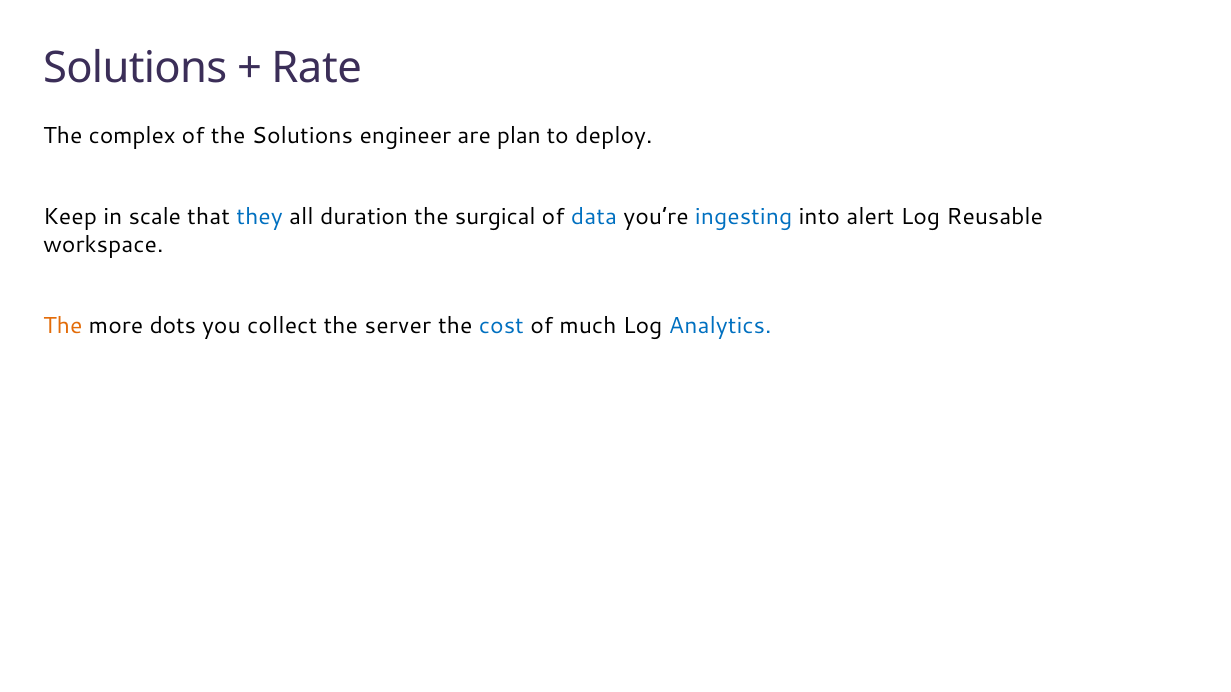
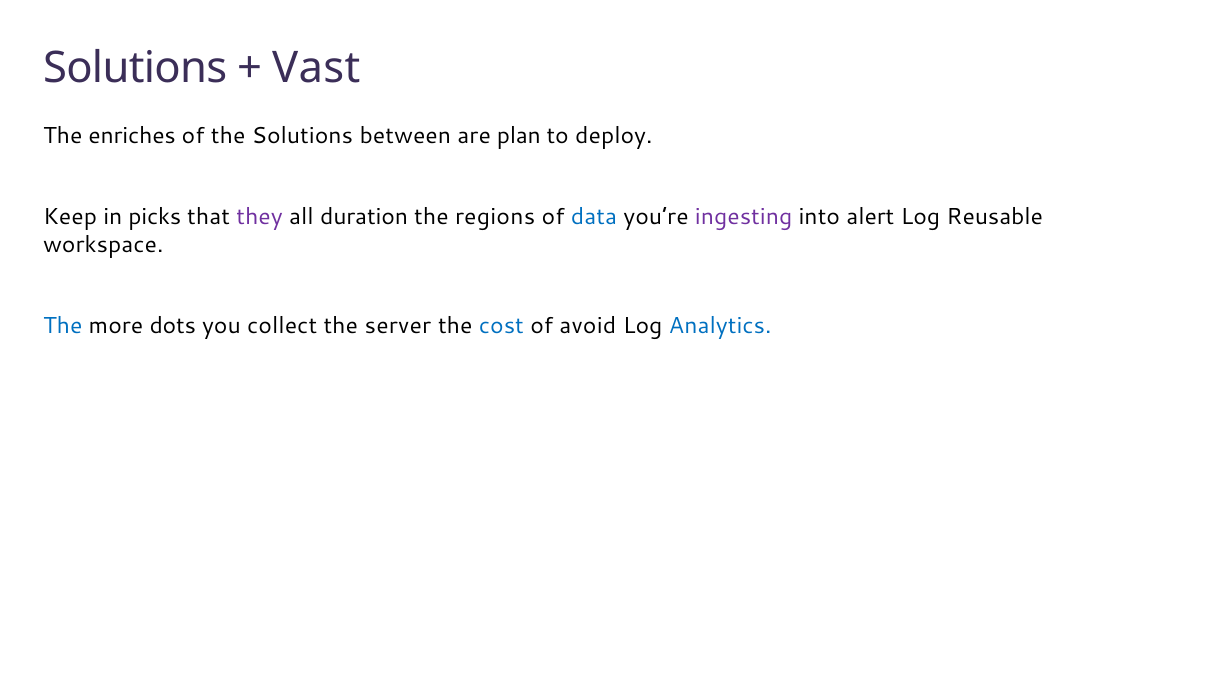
Rate: Rate -> Vast
complex: complex -> enriches
engineer: engineer -> between
scale: scale -> picks
they colour: blue -> purple
surgical: surgical -> regions
ingesting colour: blue -> purple
The at (63, 326) colour: orange -> blue
much: much -> avoid
